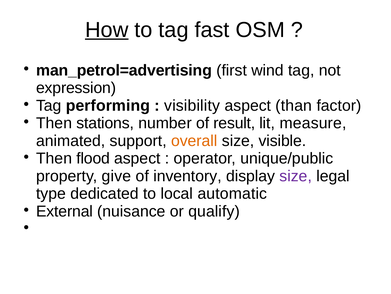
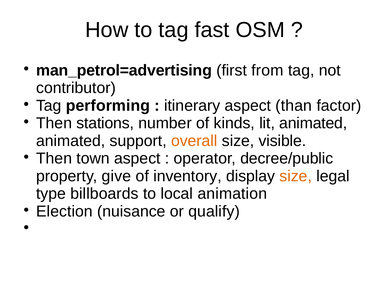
How underline: present -> none
wind: wind -> from
expression: expression -> contributor
visibility: visibility -> itinerary
result: result -> kinds
lit measure: measure -> animated
flood: flood -> town
unique/public: unique/public -> decree/public
size at (296, 176) colour: purple -> orange
dedicated: dedicated -> billboards
automatic: automatic -> animation
External: External -> Election
